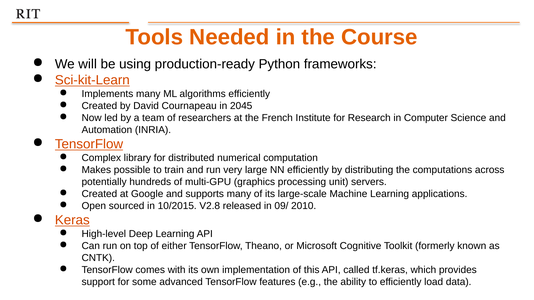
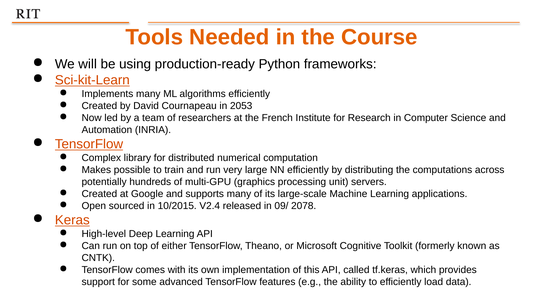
2045: 2045 -> 2053
V2.8: V2.8 -> V2.4
2010: 2010 -> 2078
